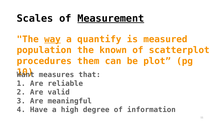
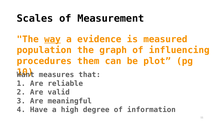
Measurement underline: present -> none
quantify: quantify -> evidence
known: known -> graph
scatterplot: scatterplot -> influencing
